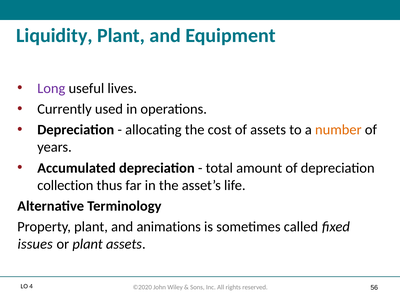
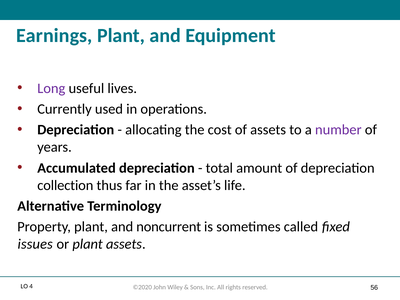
Liquidity: Liquidity -> Earnings
number colour: orange -> purple
animations: animations -> noncurrent
